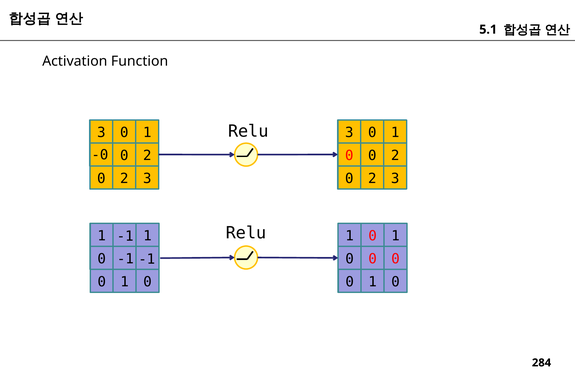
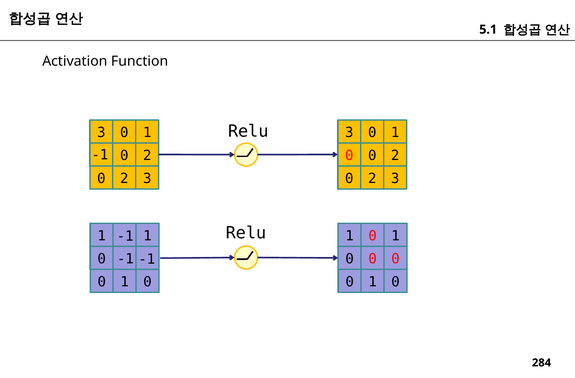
-0 at (100, 155): -0 -> -1
